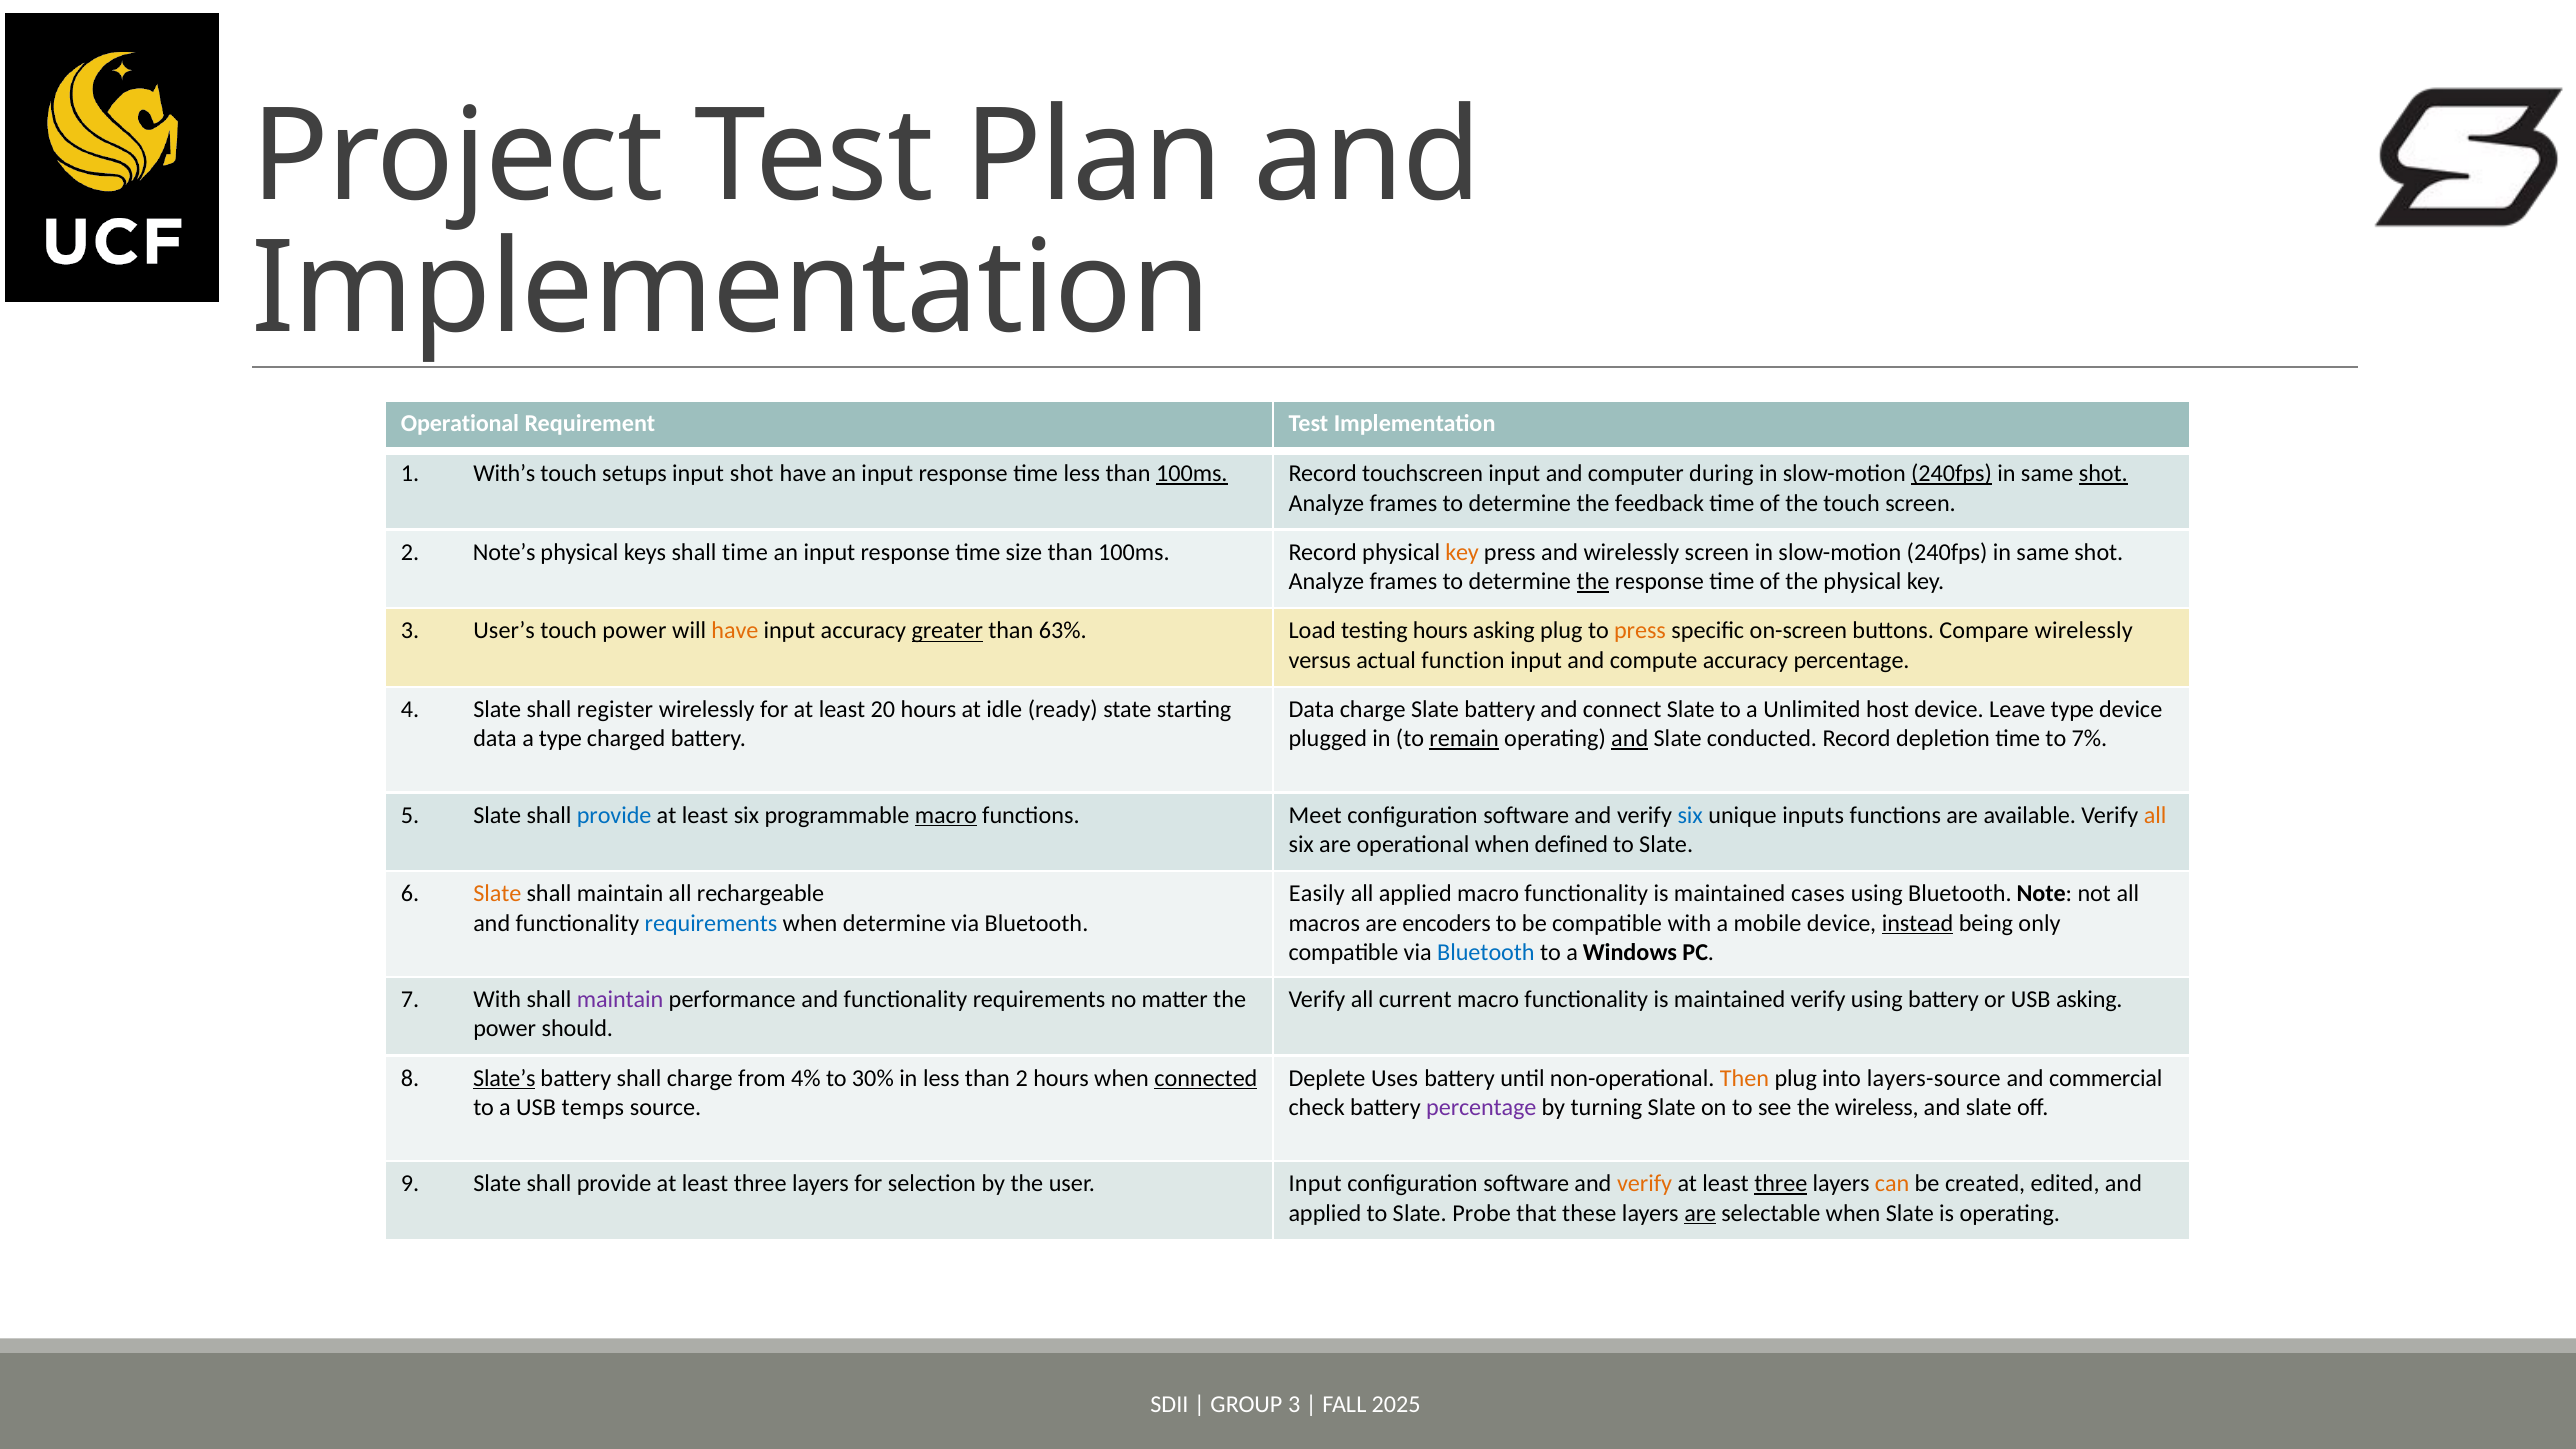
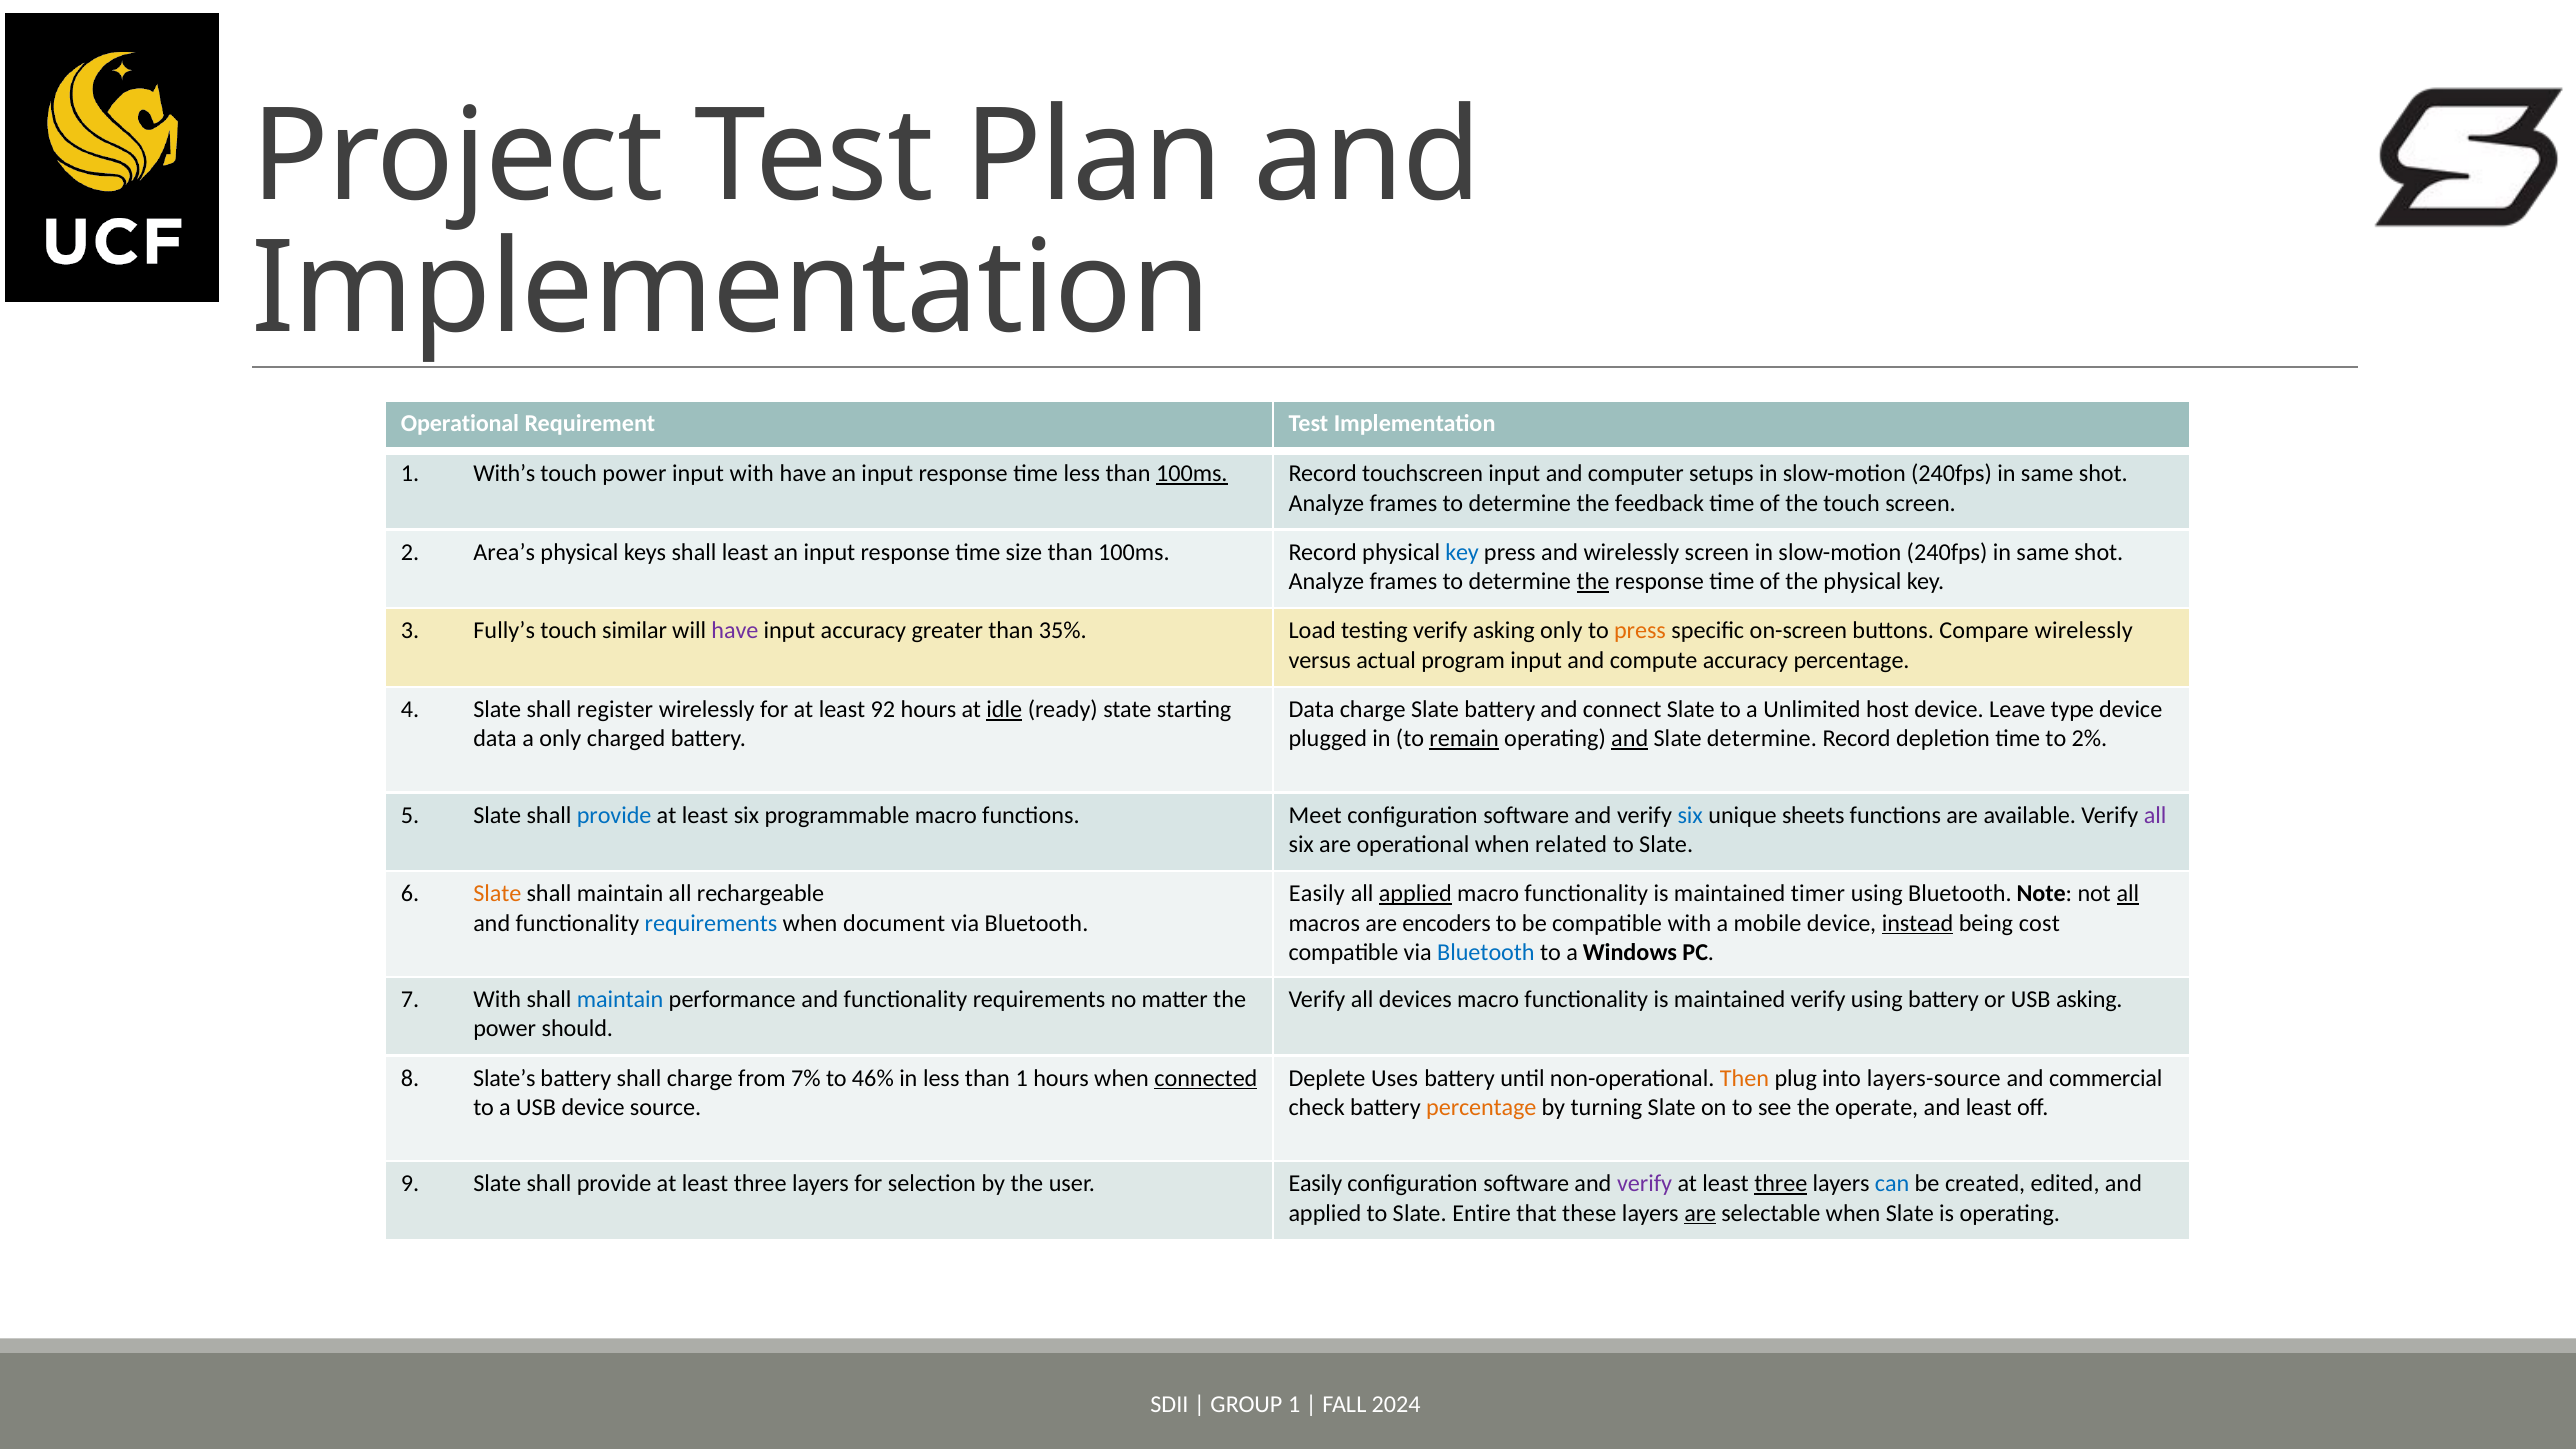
touch setups: setups -> power
input shot: shot -> with
during: during -> setups
240fps at (1951, 474) underline: present -> none
shot at (2103, 474) underline: present -> none
Note’s: Note’s -> Area’s
shall time: time -> least
key at (1462, 552) colour: orange -> blue
User’s: User’s -> Fully’s
touch power: power -> similar
have at (735, 631) colour: orange -> purple
greater underline: present -> none
63%: 63% -> 35%
testing hours: hours -> verify
asking plug: plug -> only
function: function -> program
20: 20 -> 92
idle underline: none -> present
a type: type -> only
Slate conducted: conducted -> determine
7%: 7% -> 2%
macro at (946, 815) underline: present -> none
inputs: inputs -> sheets
all at (2155, 815) colour: orange -> purple
defined: defined -> related
applied at (1415, 894) underline: none -> present
cases: cases -> timer
all at (2128, 894) underline: none -> present
when determine: determine -> document
only: only -> cost
maintain at (620, 999) colour: purple -> blue
current: current -> devices
Slate’s underline: present -> none
4%: 4% -> 7%
30%: 30% -> 46%
than 2: 2 -> 1
USB temps: temps -> device
percentage at (1481, 1107) colour: purple -> orange
wireless: wireless -> operate
slate at (1989, 1107): slate -> least
user Input: Input -> Easily
verify at (1645, 1184) colour: orange -> purple
can colour: orange -> blue
Probe: Probe -> Entire
GROUP 3: 3 -> 1
2025: 2025 -> 2024
